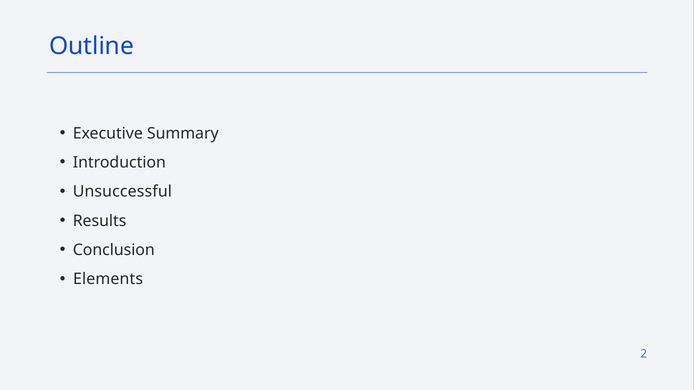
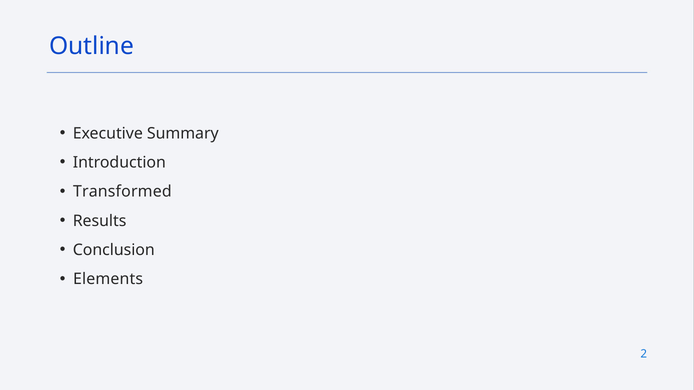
Unsuccessful: Unsuccessful -> Transformed
